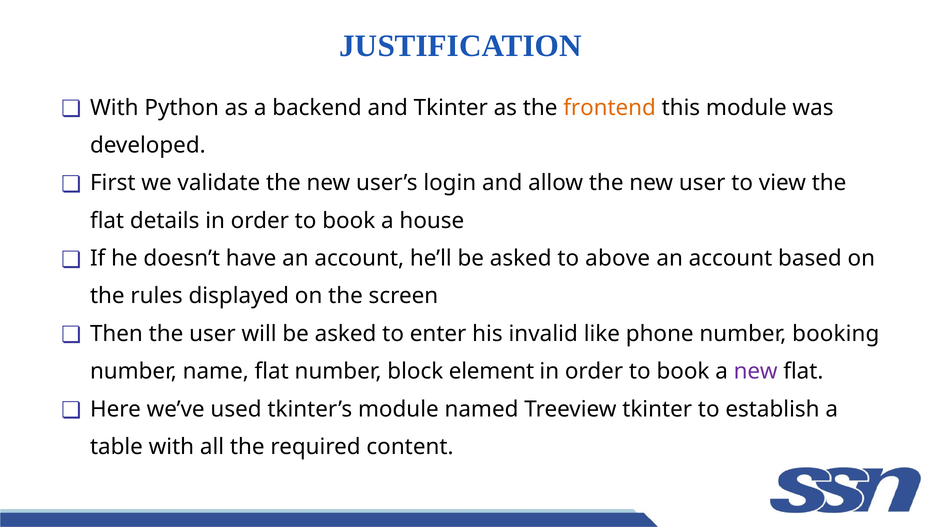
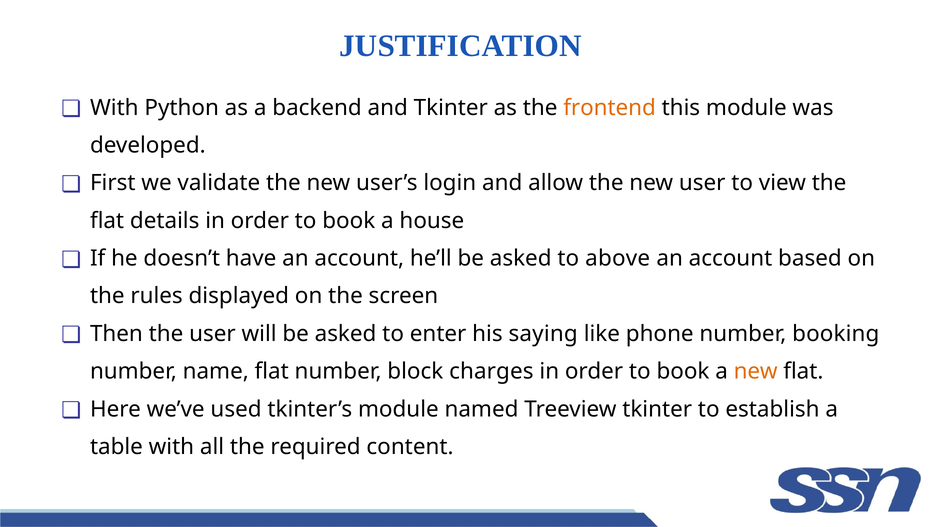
invalid: invalid -> saying
element: element -> charges
new at (756, 371) colour: purple -> orange
